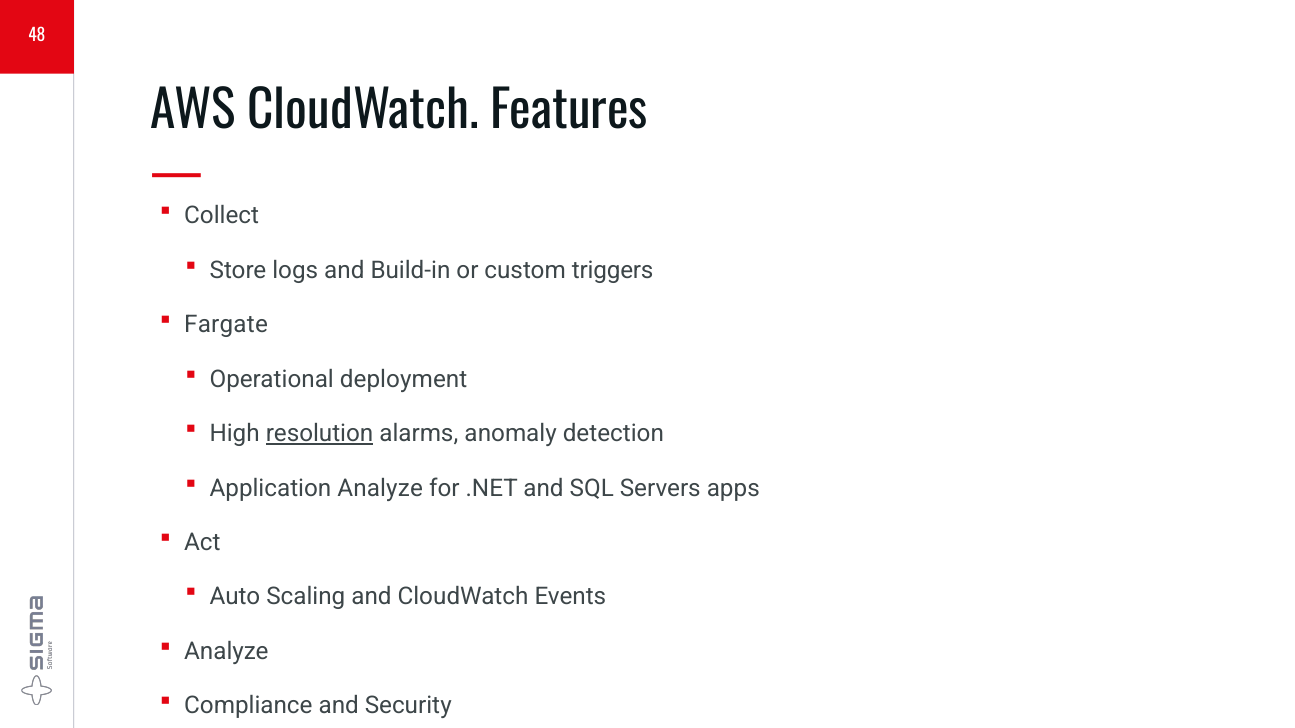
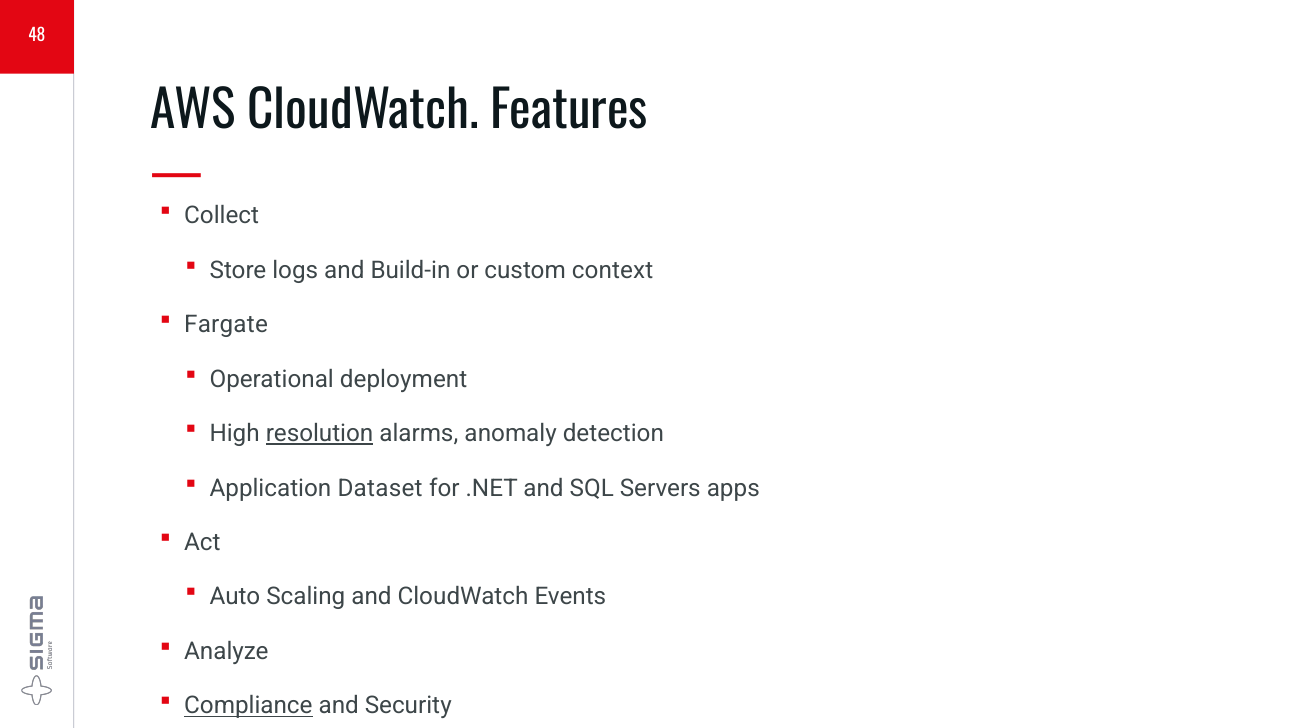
triggers: triggers -> context
Application Analyze: Analyze -> Dataset
Compliance underline: none -> present
